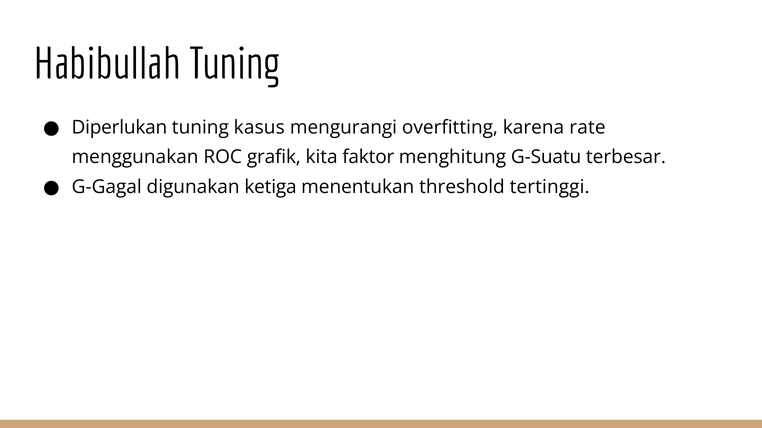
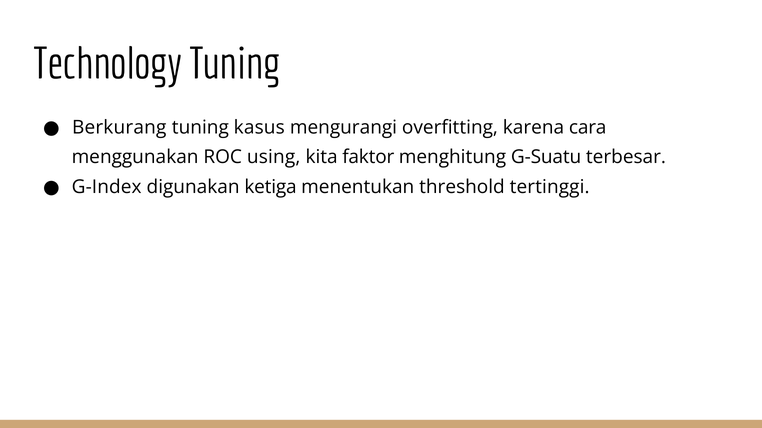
Habibullah: Habibullah -> Technology
Diperlukan: Diperlukan -> Berkurang
rate: rate -> cara
grafik: grafik -> using
G-Gagal: G-Gagal -> G-Index
